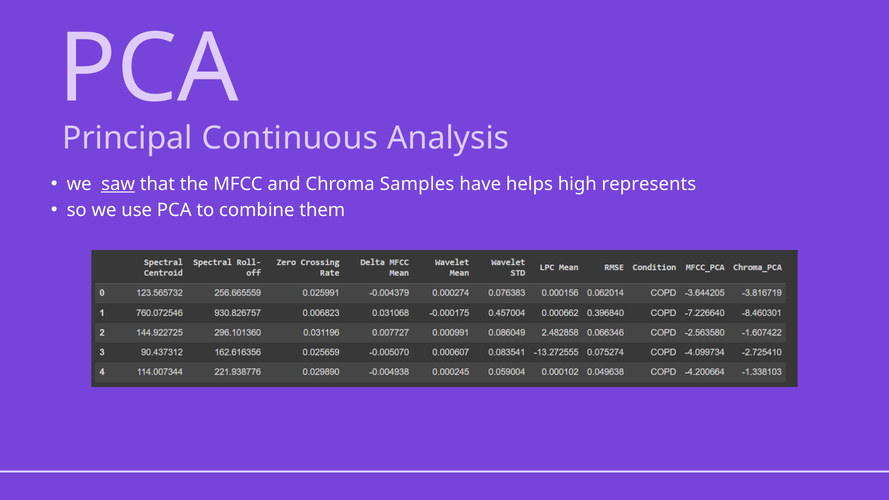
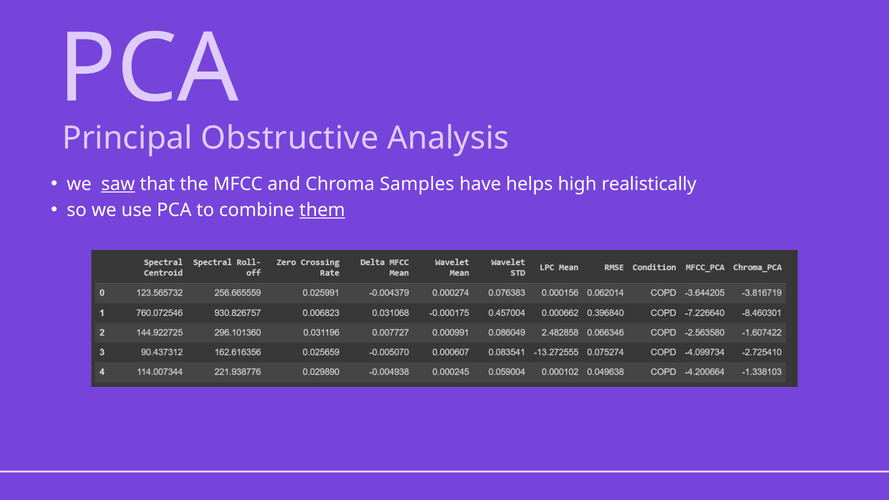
Continuous: Continuous -> Obstructive
represents: represents -> realistically
them underline: none -> present
